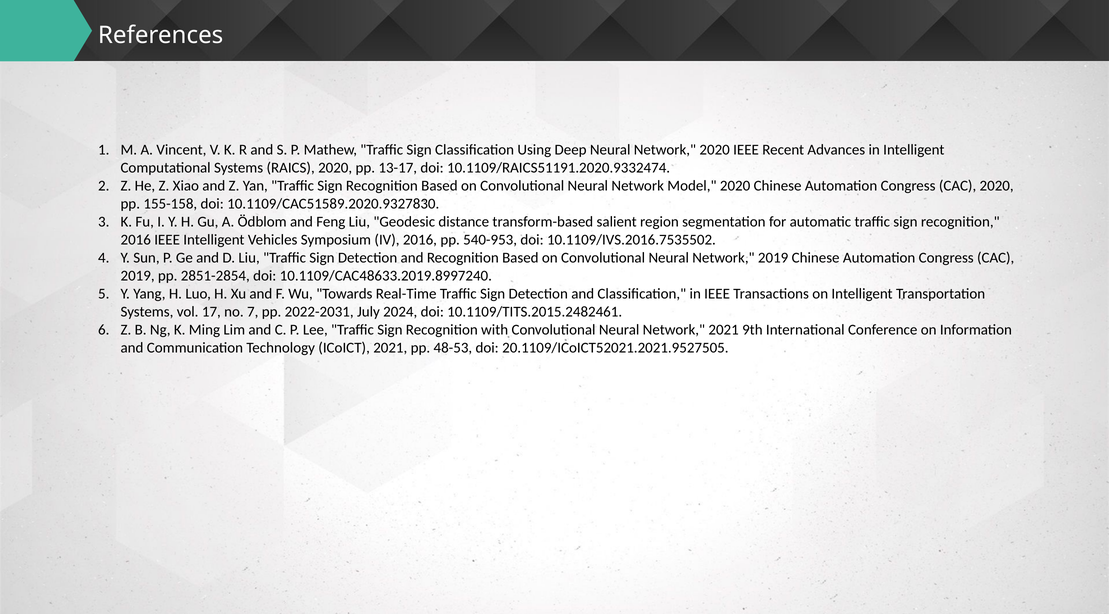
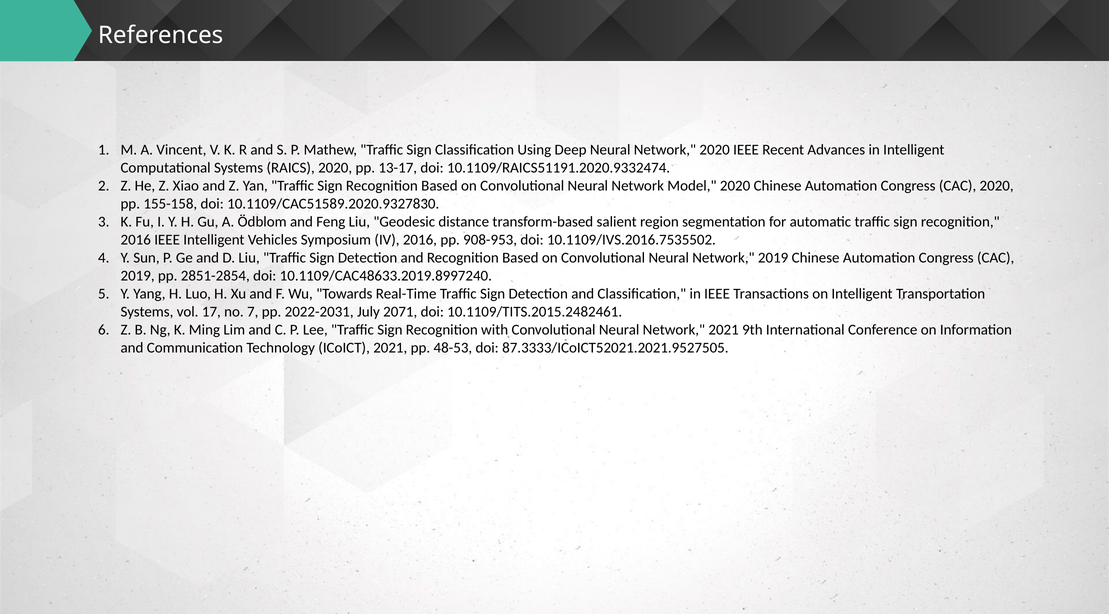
540-953: 540-953 -> 908-953
2024: 2024 -> 2071
20.1109/ICoICT52021.2021.9527505: 20.1109/ICoICT52021.2021.9527505 -> 87.3333/ICoICT52021.2021.9527505
